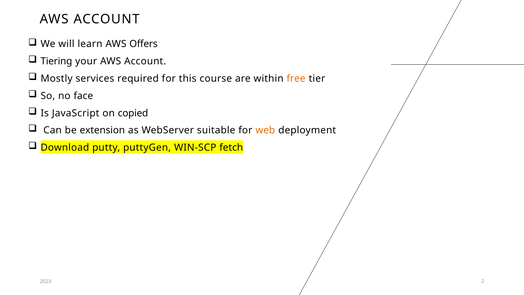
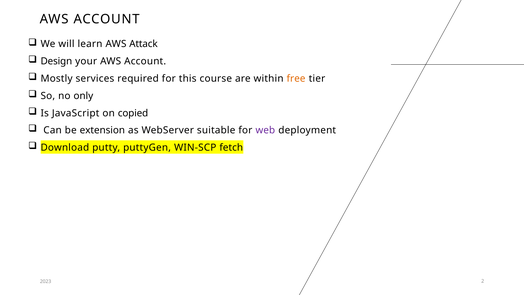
Offers: Offers -> Attack
Tiering: Tiering -> Design
face: face -> only
web colour: orange -> purple
